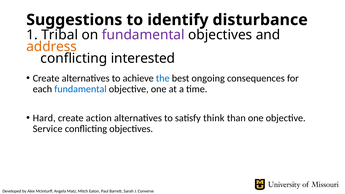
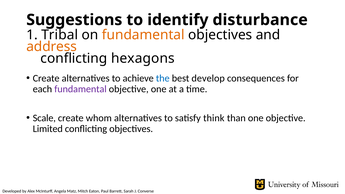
fundamental at (143, 35) colour: purple -> orange
interested: interested -> hexagons
ongoing: ongoing -> develop
fundamental at (80, 89) colour: blue -> purple
Hard: Hard -> Scale
action: action -> whom
Service: Service -> Limited
